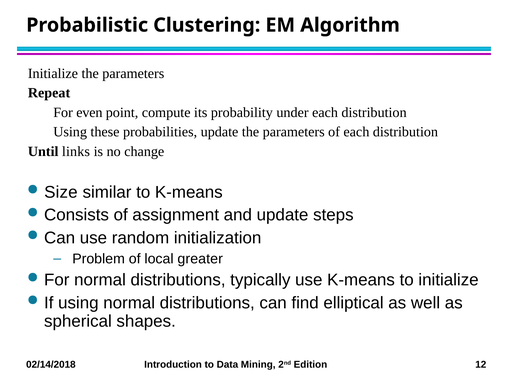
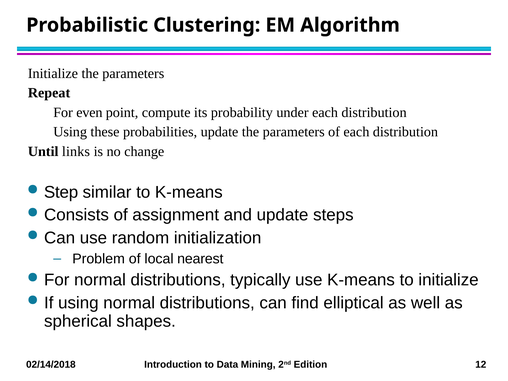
Size: Size -> Step
greater: greater -> nearest
